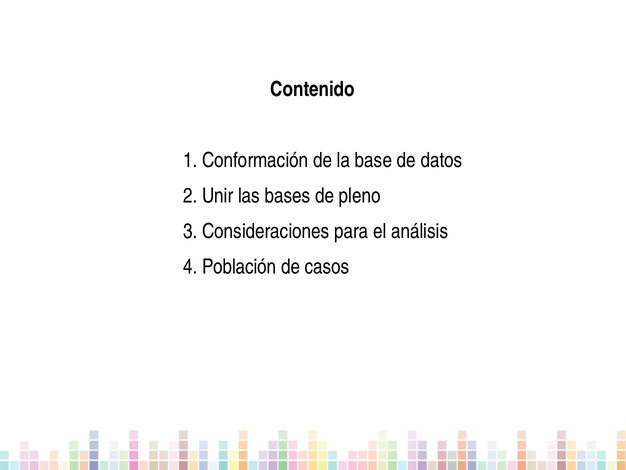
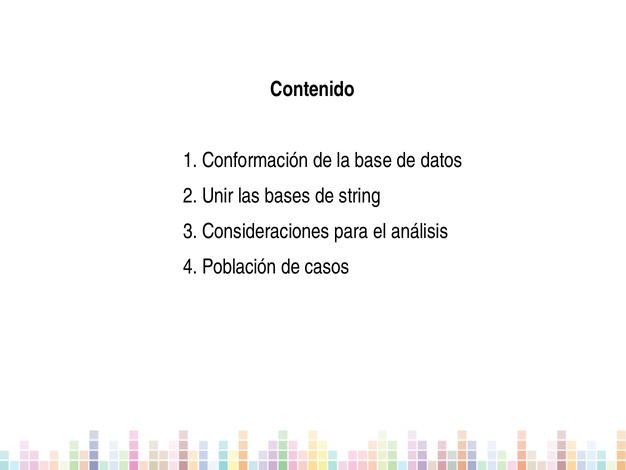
pleno: pleno -> string
